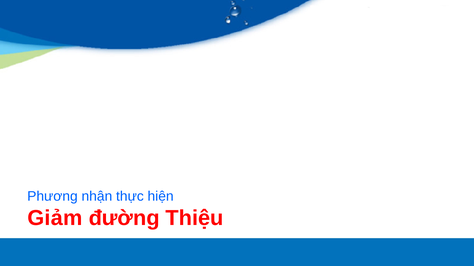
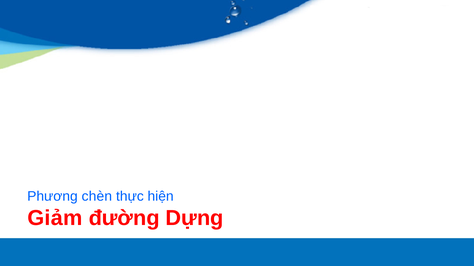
nhận: nhận -> chèn
Thiệu: Thiệu -> Dựng
